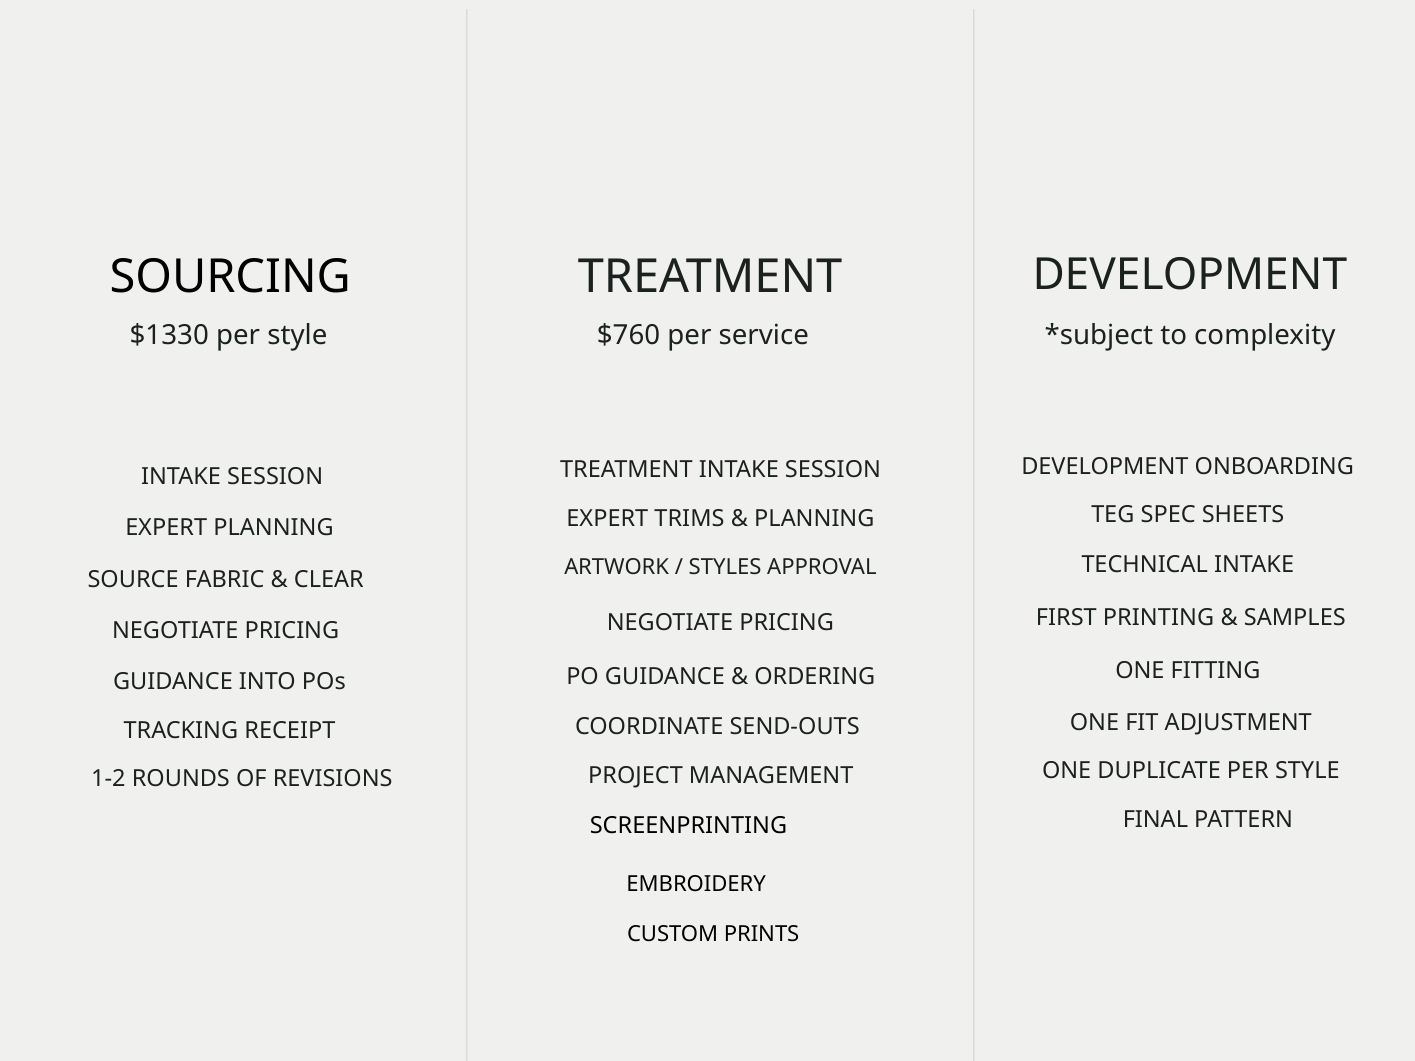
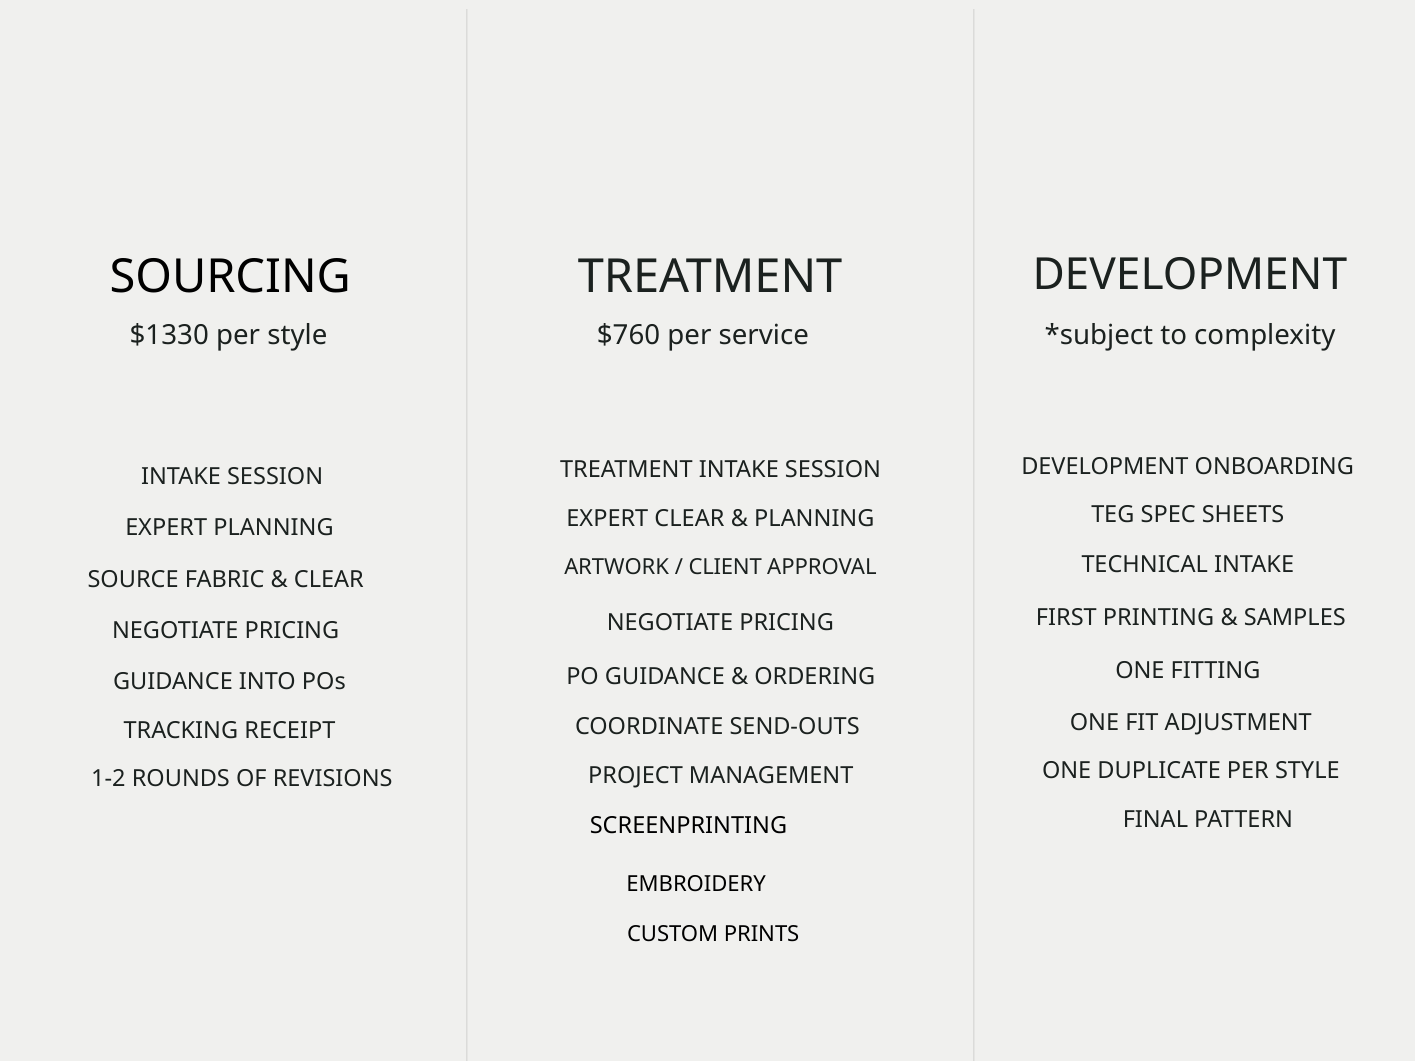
EXPERT TRIMS: TRIMS -> CLEAR
STYLES: STYLES -> CLIENT
